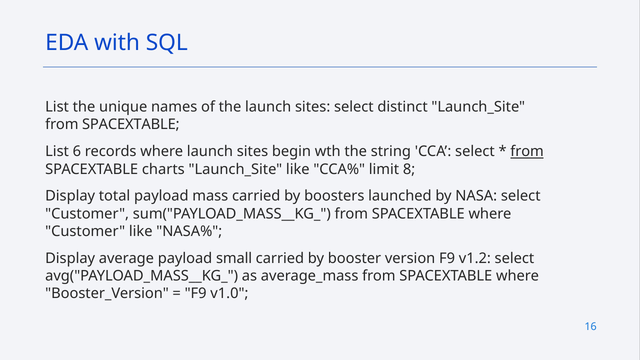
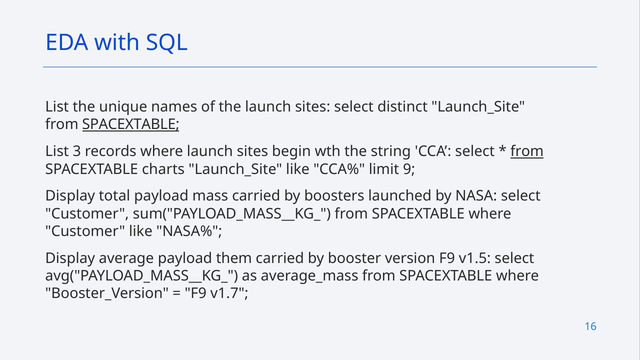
SPACEXTABLE at (131, 125) underline: none -> present
6: 6 -> 3
8: 8 -> 9
small: small -> them
v1.2: v1.2 -> v1.5
v1.0: v1.0 -> v1.7
